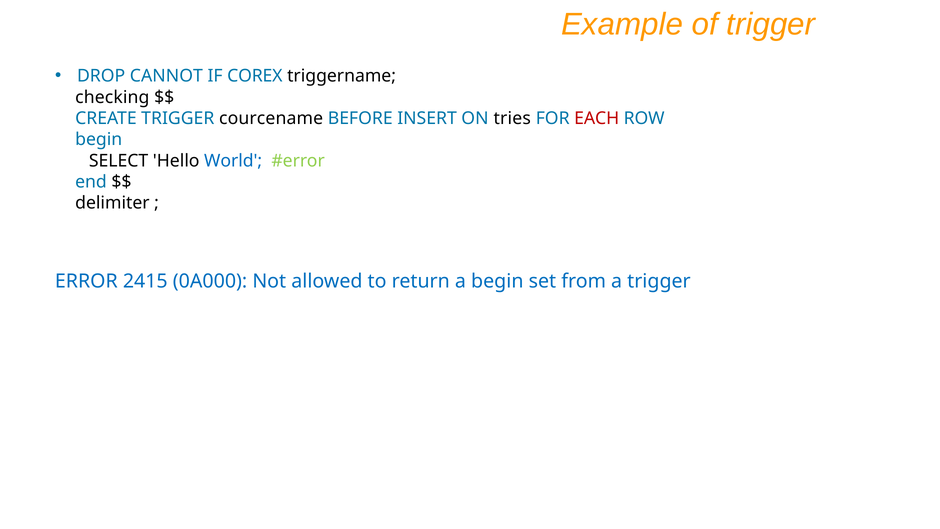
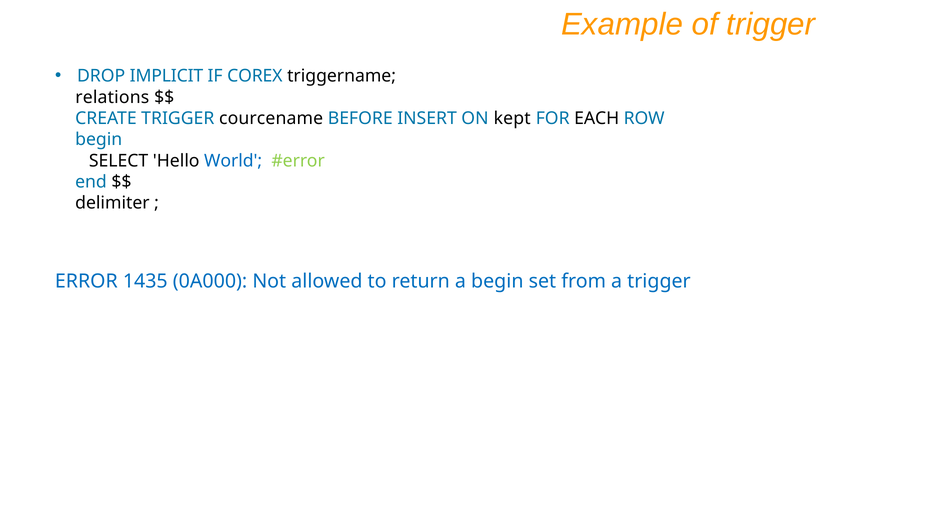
CANNOT: CANNOT -> IMPLICIT
checking: checking -> relations
tries: tries -> kept
EACH colour: red -> black
2415: 2415 -> 1435
